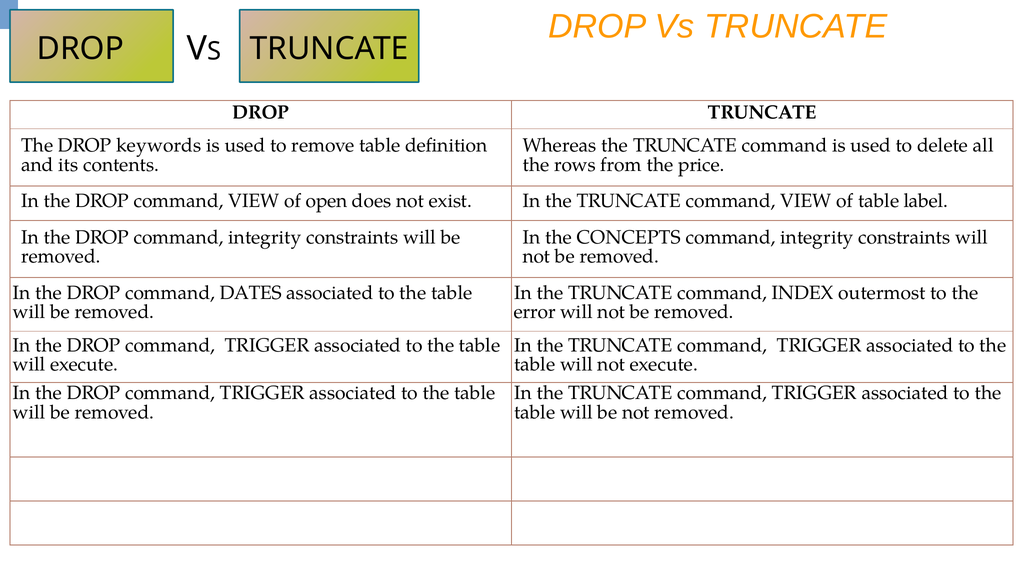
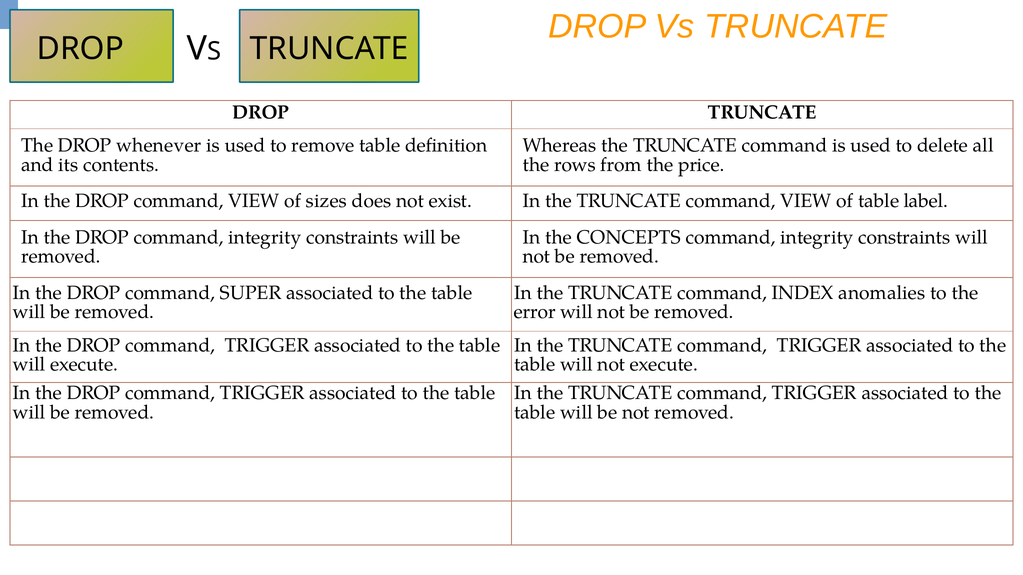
keywords: keywords -> whenever
open: open -> sizes
DATES: DATES -> SUPER
outermost: outermost -> anomalies
